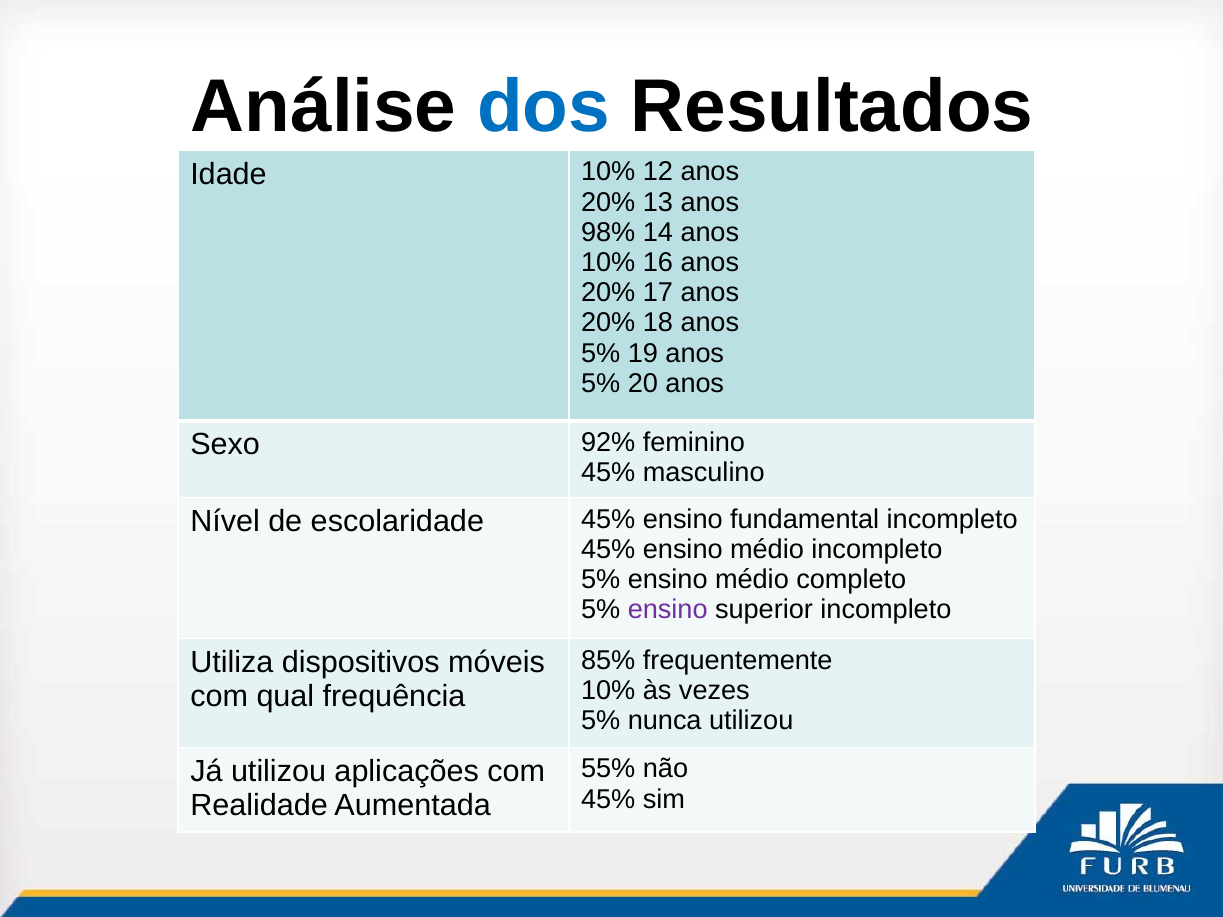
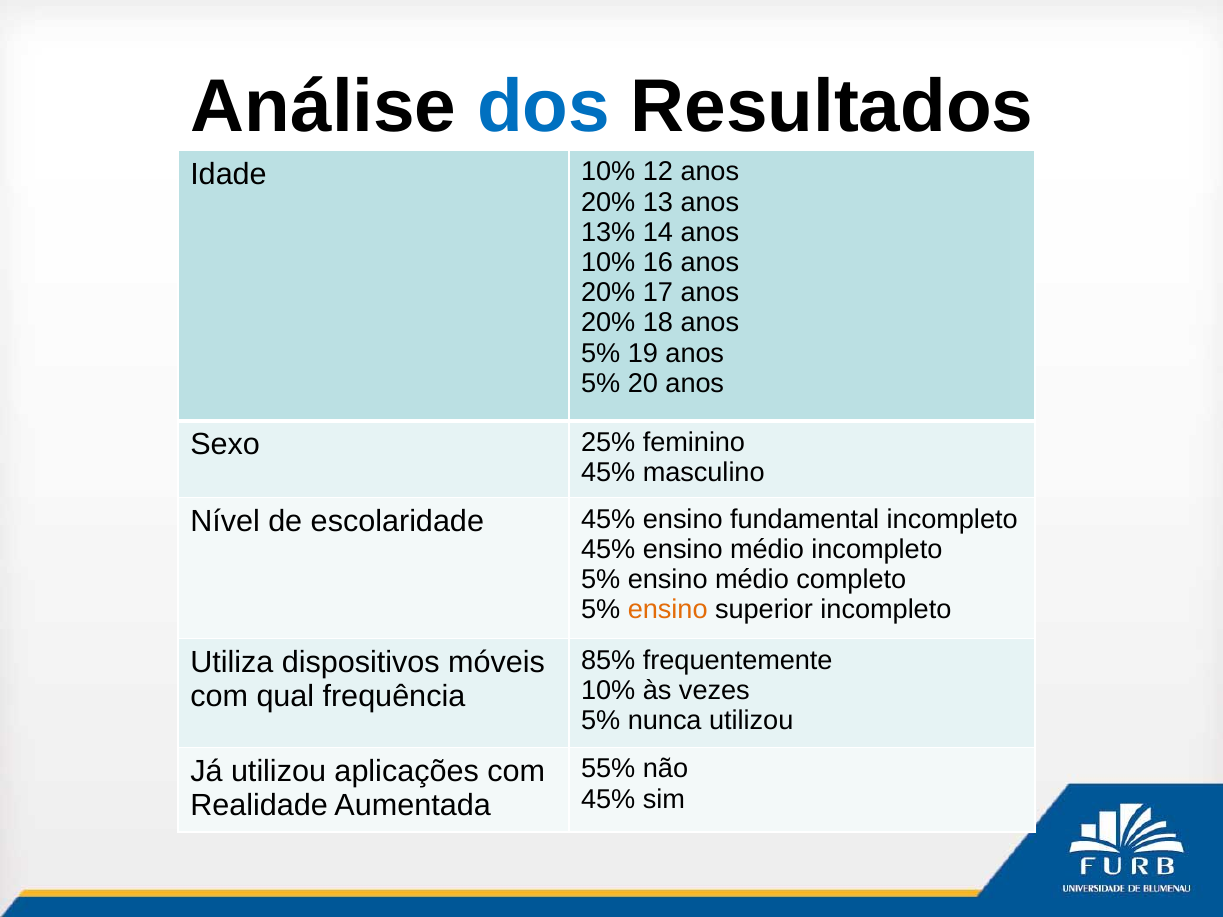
98%: 98% -> 13%
92%: 92% -> 25%
ensino at (668, 610) colour: purple -> orange
